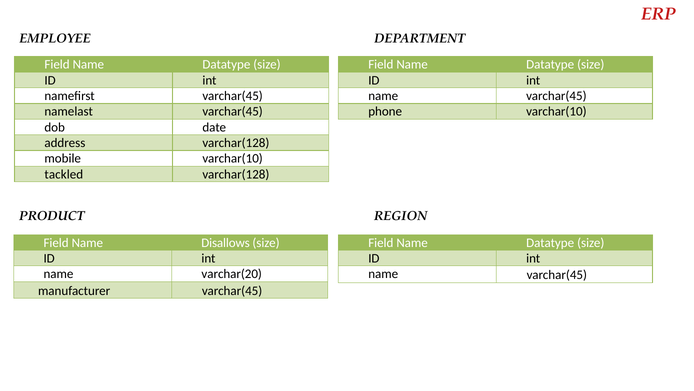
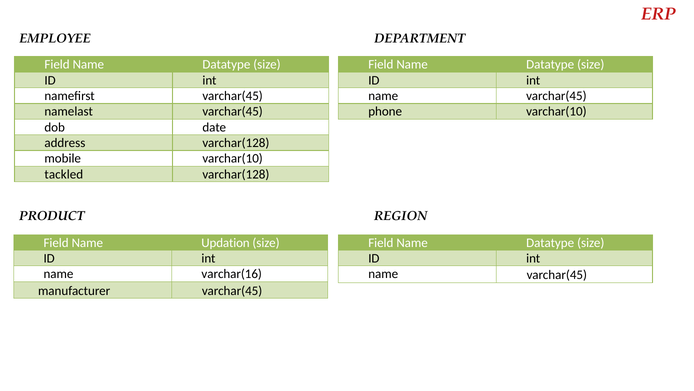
Disallows: Disallows -> Updation
varchar(20: varchar(20 -> varchar(16
